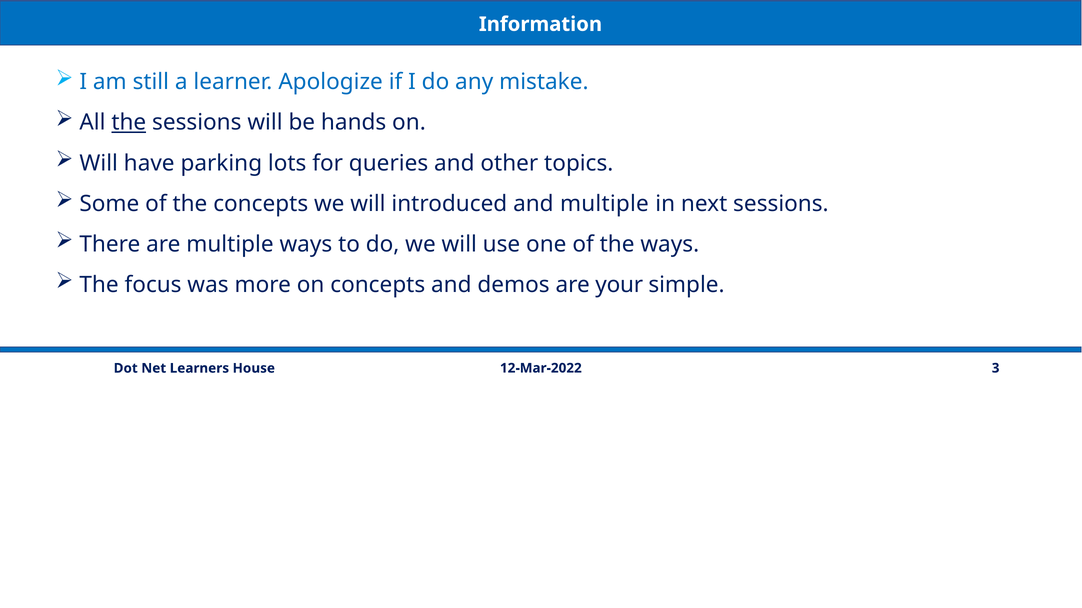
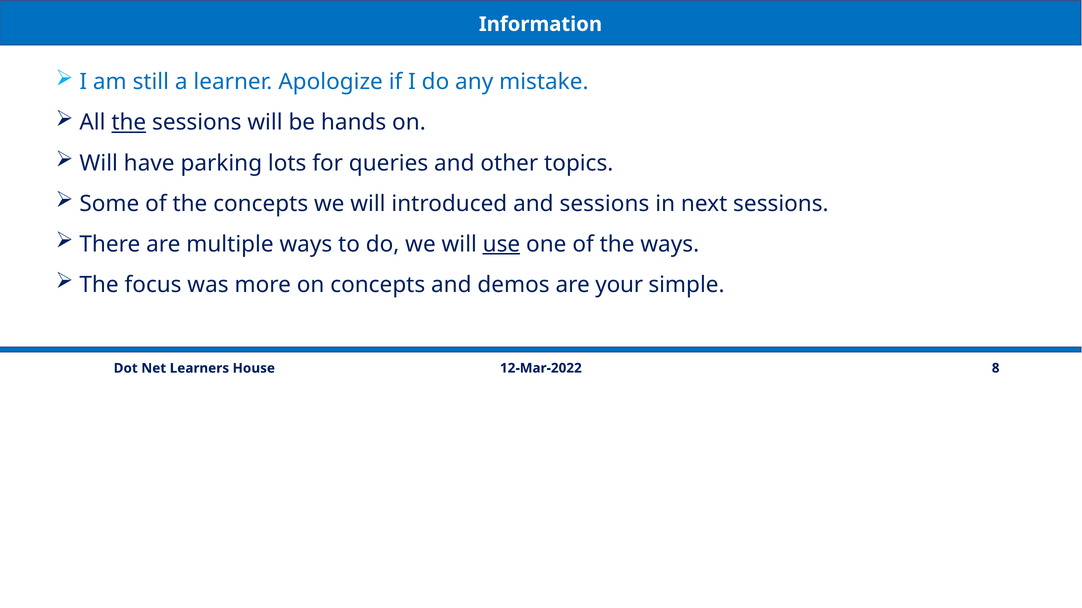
and multiple: multiple -> sessions
use underline: none -> present
3: 3 -> 8
